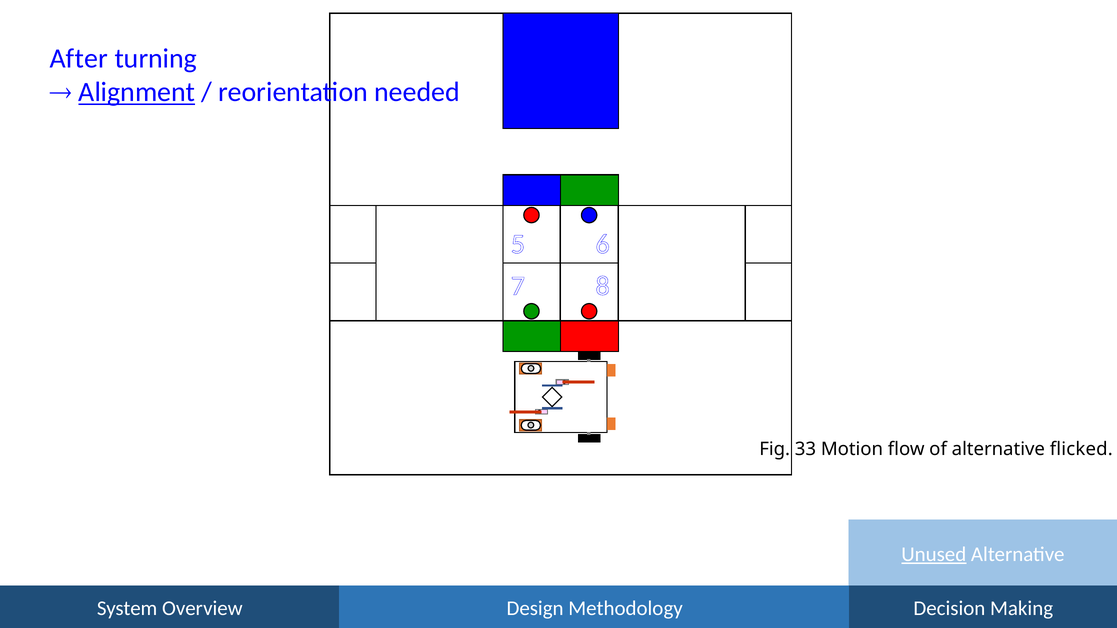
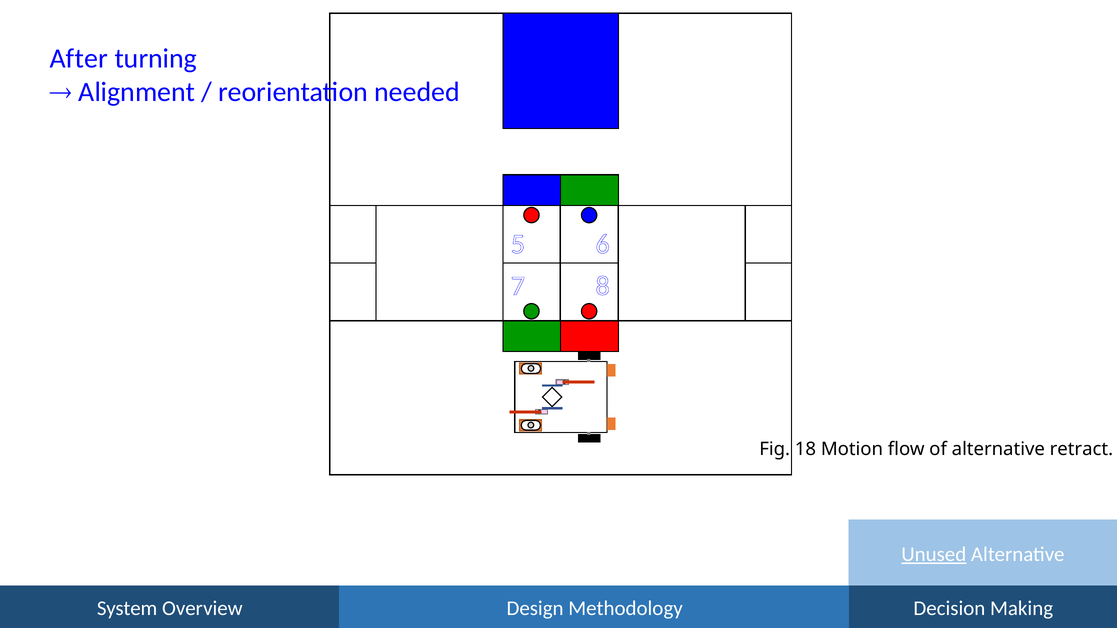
Alignment underline: present -> none
33: 33 -> 18
flicked: flicked -> retract
